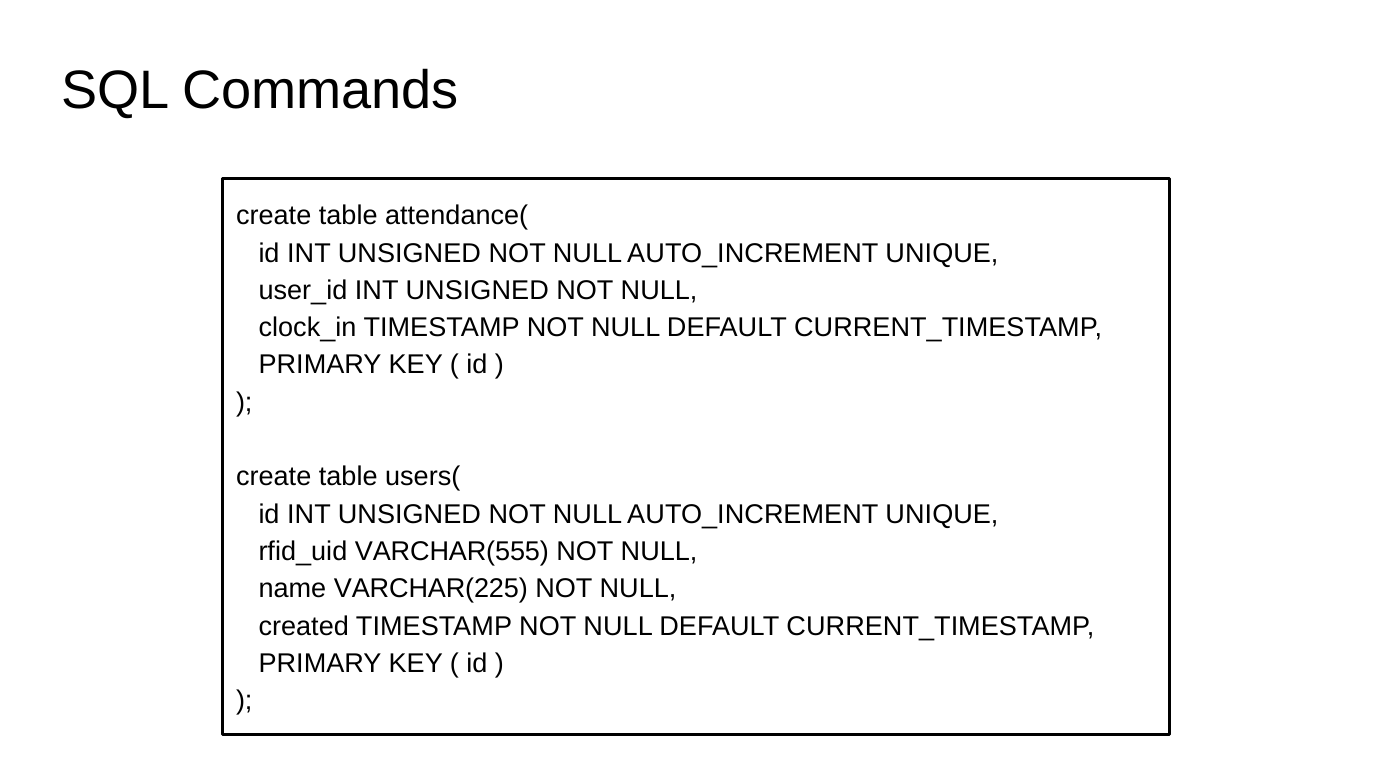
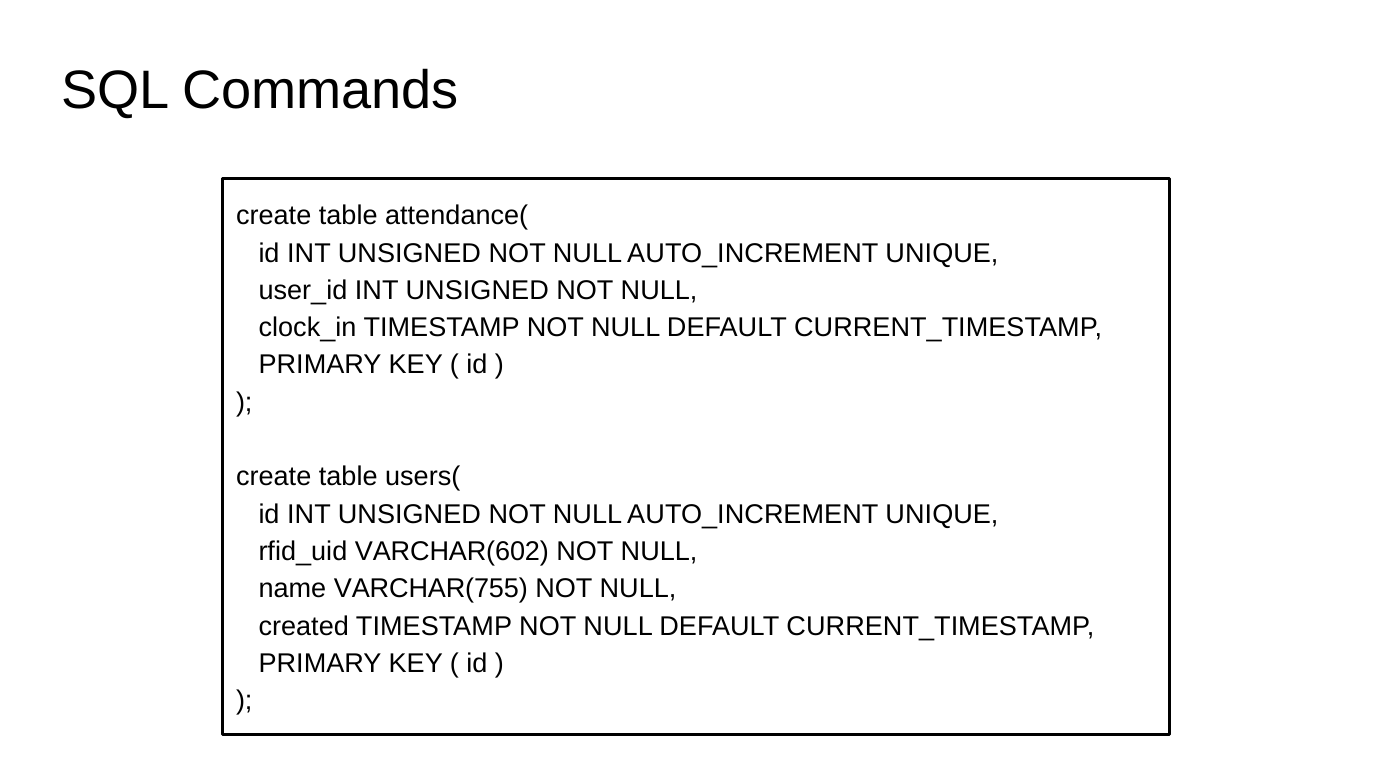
VARCHAR(555: VARCHAR(555 -> VARCHAR(602
VARCHAR(225: VARCHAR(225 -> VARCHAR(755
